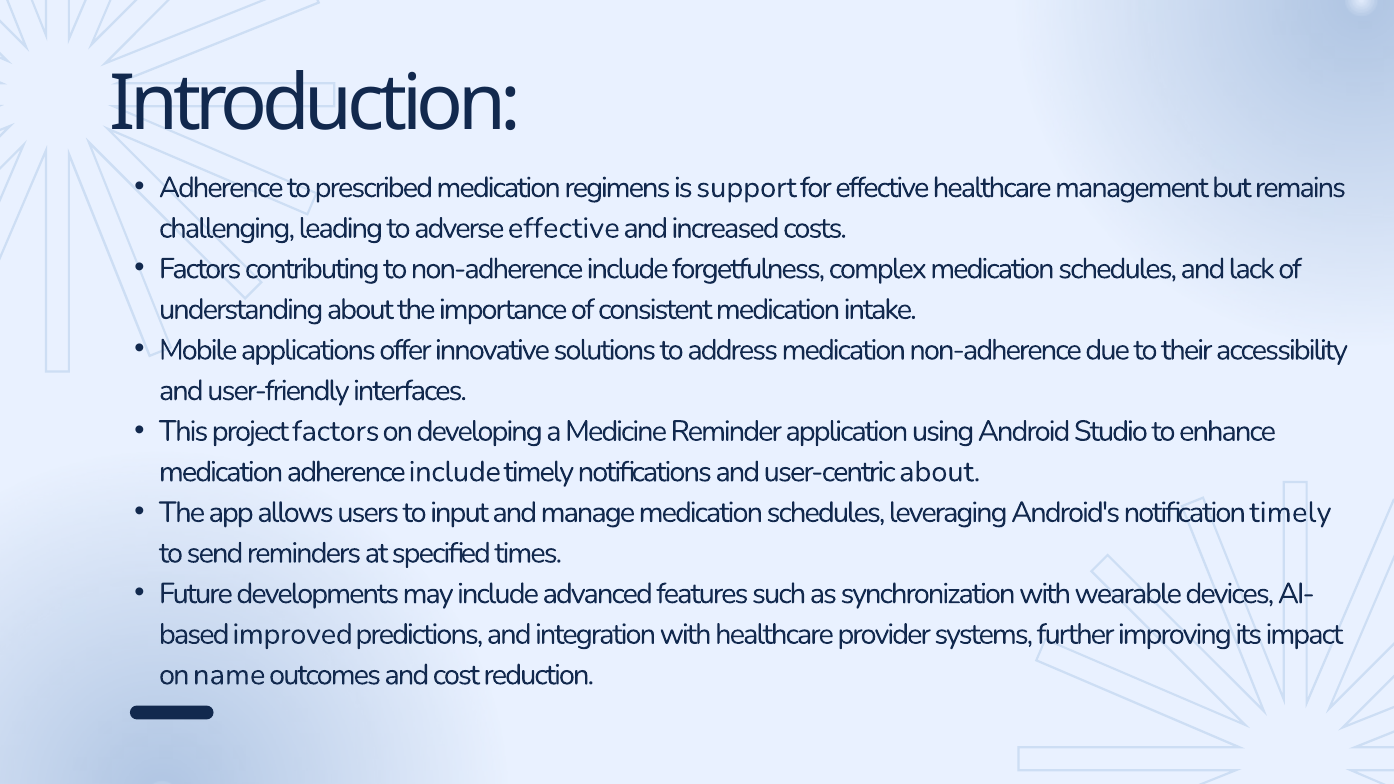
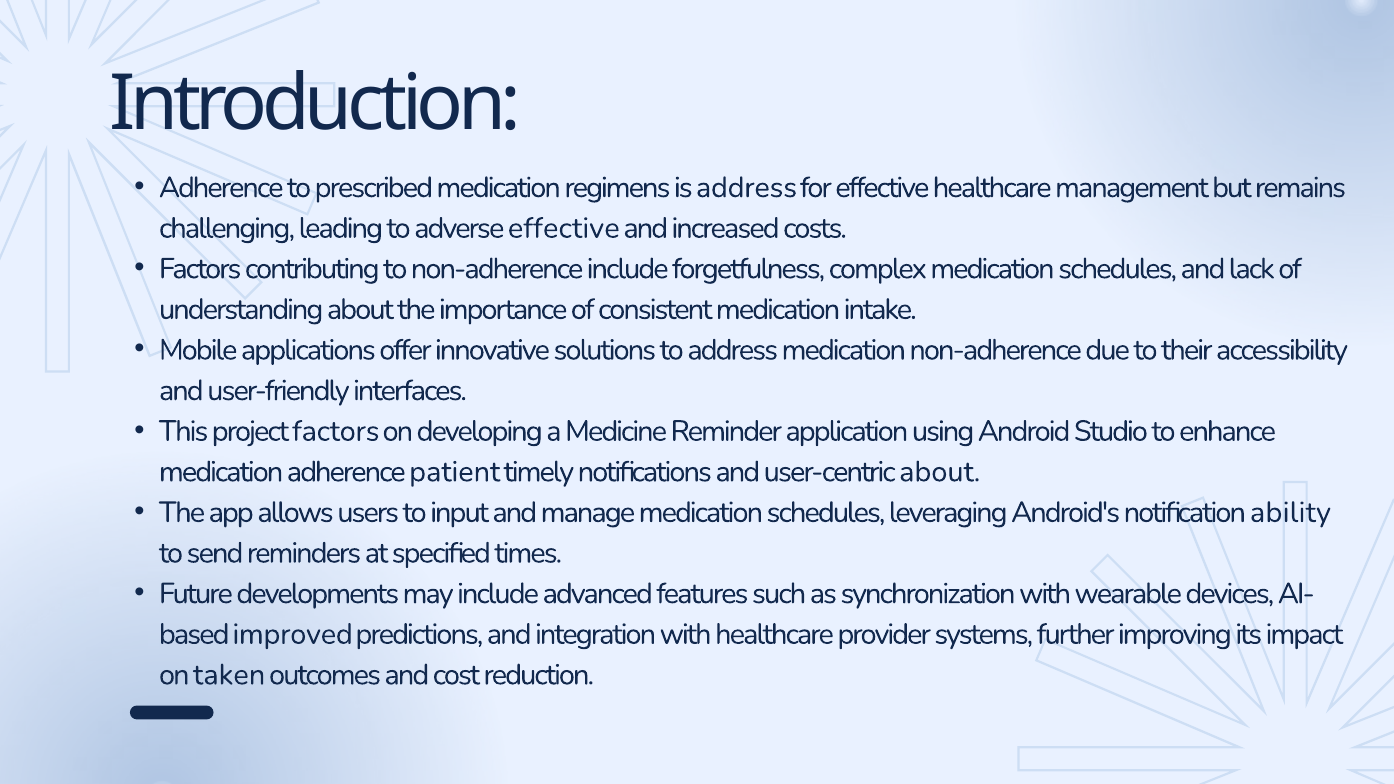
is support: support -> address
adherence include: include -> patient
notification timely: timely -> ability
name: name -> taken
